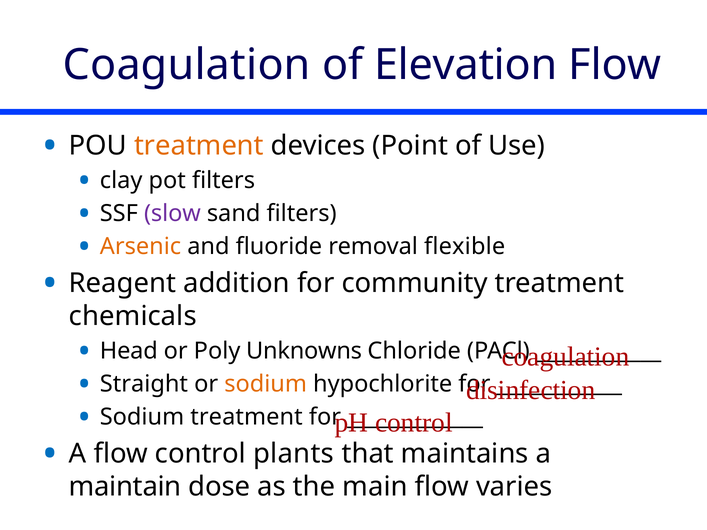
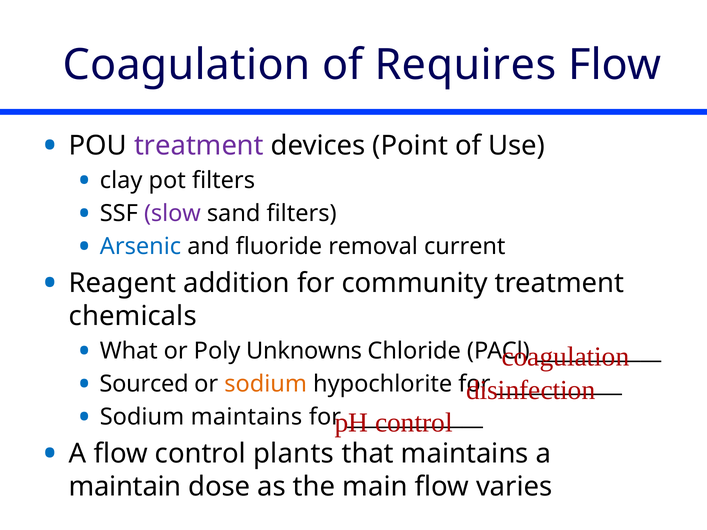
Elevation: Elevation -> Requires
treatment at (199, 146) colour: orange -> purple
Arsenic colour: orange -> blue
flexible: flexible -> current
Head: Head -> What
Straight: Straight -> Sourced
Sodium treatment: treatment -> maintains
